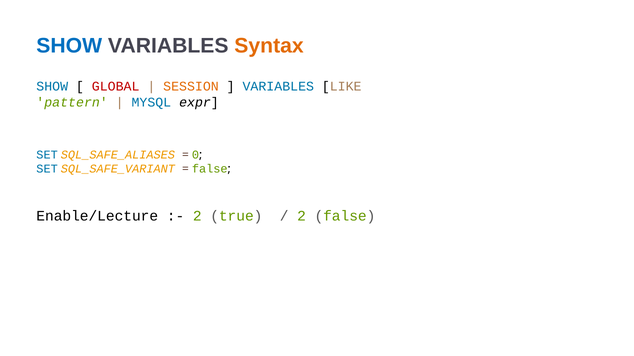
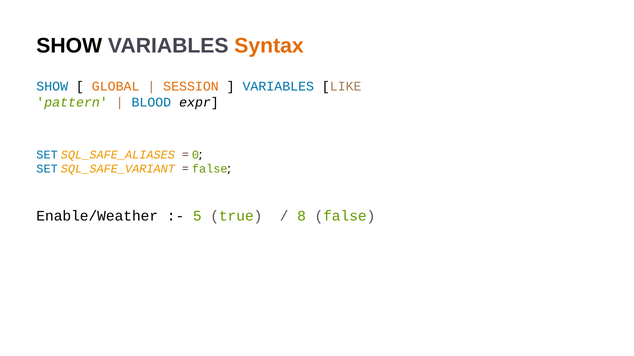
SHOW at (69, 46) colour: blue -> black
GLOBAL colour: red -> orange
MYSQL: MYSQL -> BLOOD
Enable/Lecture: Enable/Lecture -> Enable/Weather
2 at (197, 216): 2 -> 5
2 at (302, 216): 2 -> 8
